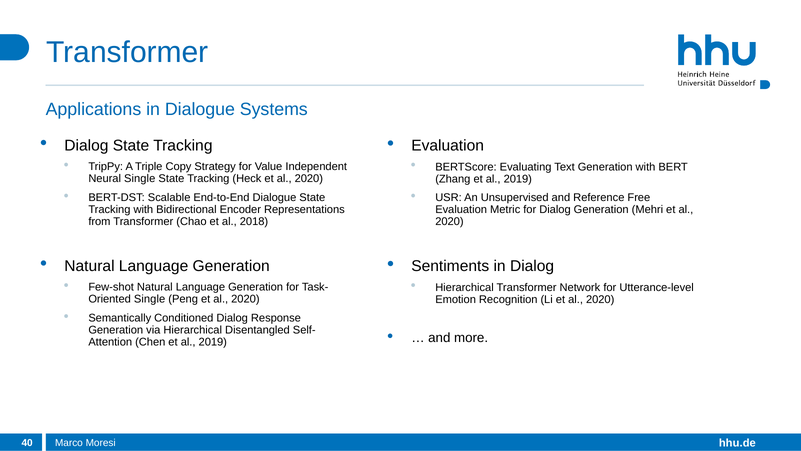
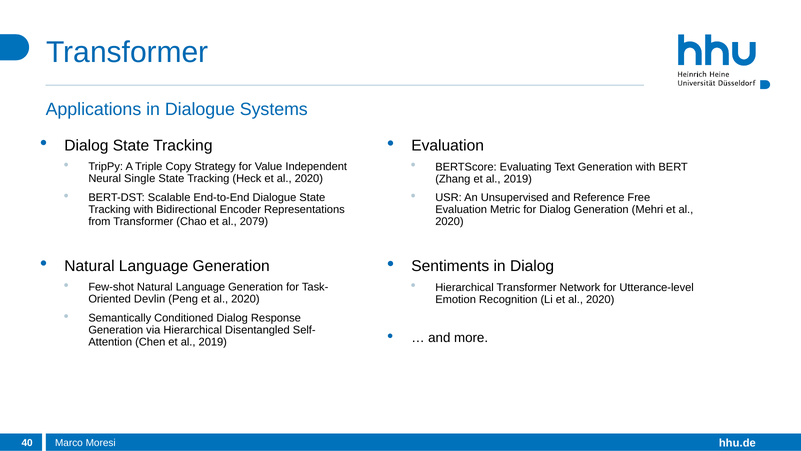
2018: 2018 -> 2079
Single at (150, 299): Single -> Devlin
